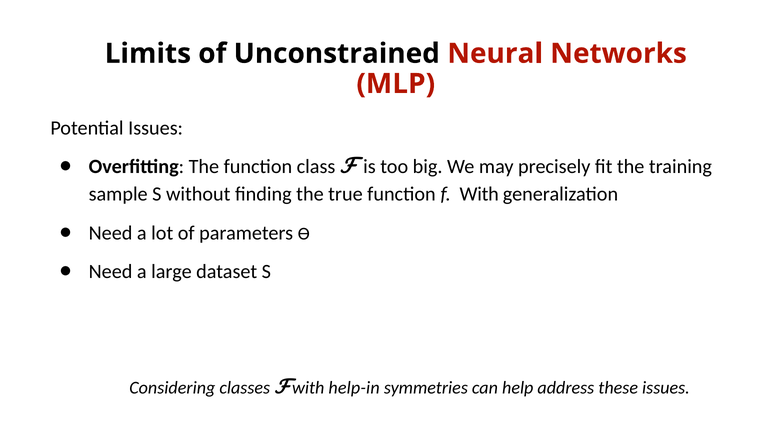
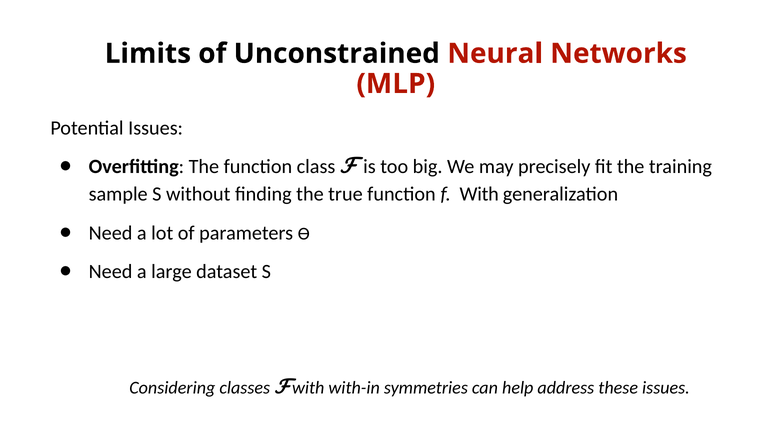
help-in: help-in -> with-in
